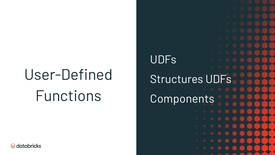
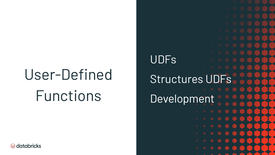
Components: Components -> Development
